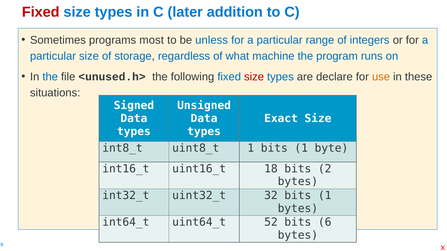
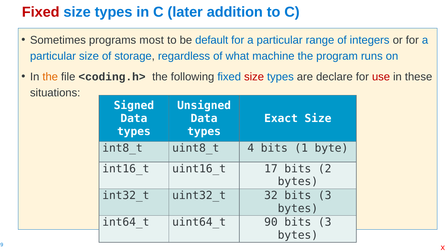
unless: unless -> default
the at (50, 77) colour: blue -> orange
<unused.h>: <unused.h> -> <coding.h>
use colour: orange -> red
1 at (251, 148): 1 -> 4
18: 18 -> 17
32 bits 1: 1 -> 3
52: 52 -> 90
6 at (325, 223): 6 -> 3
